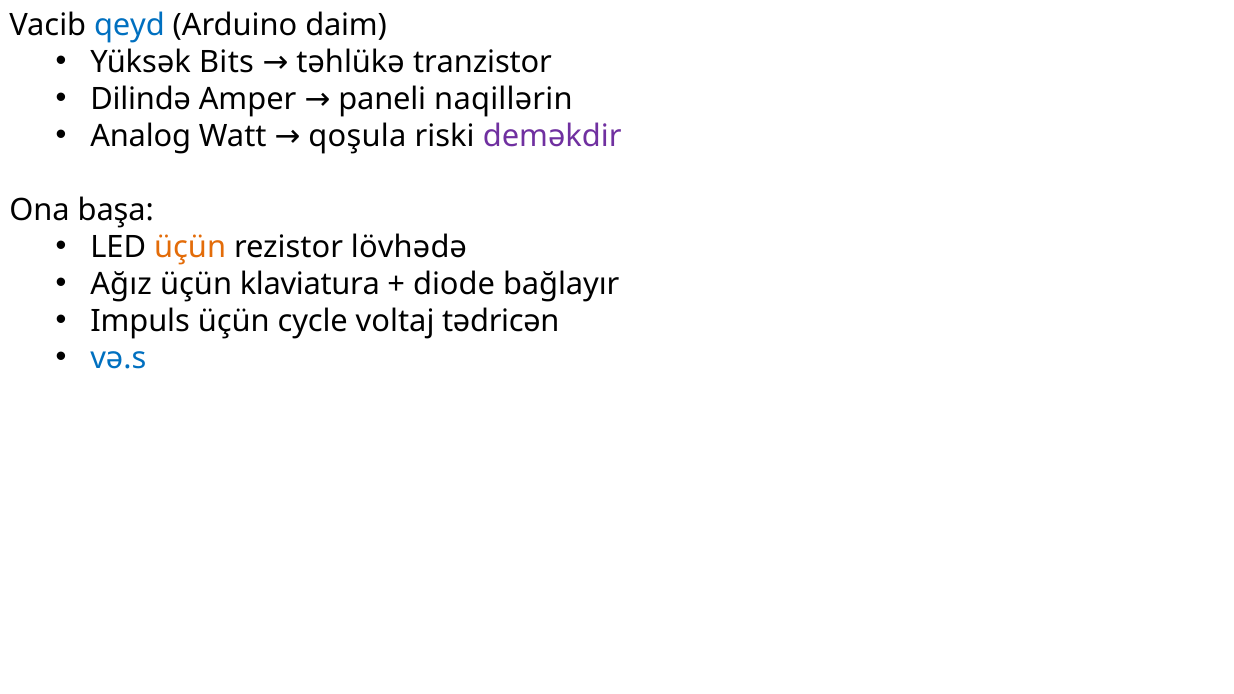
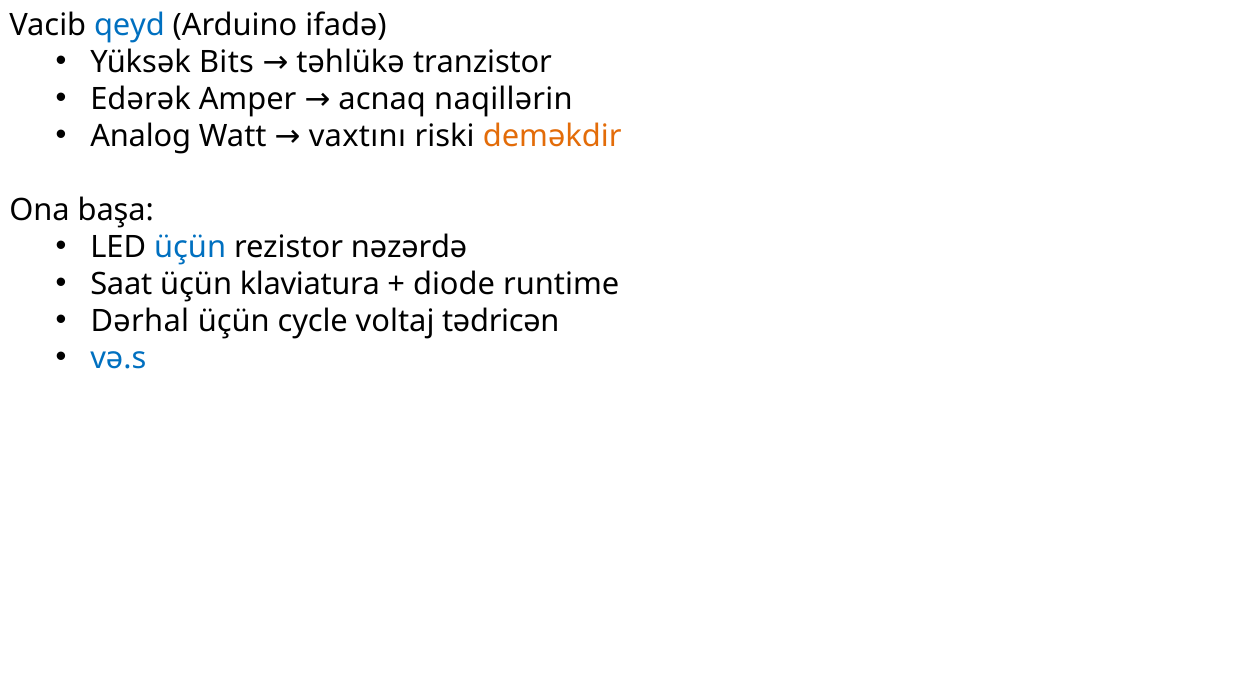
daim: daim -> ifadə
Dilində: Dilində -> Edərək
paneli: paneli -> acnaq
qoşula: qoşula -> vaxtını
deməkdir colour: purple -> orange
üçün at (190, 247) colour: orange -> blue
lövhədə: lövhədə -> nəzərdə
Ağız: Ağız -> Saat
bağlayır: bağlayır -> runtime
Impuls: Impuls -> Dərhal
